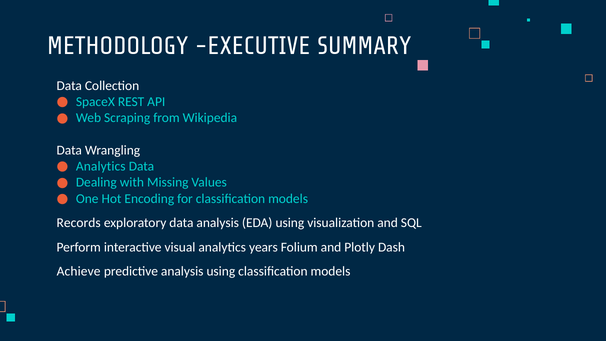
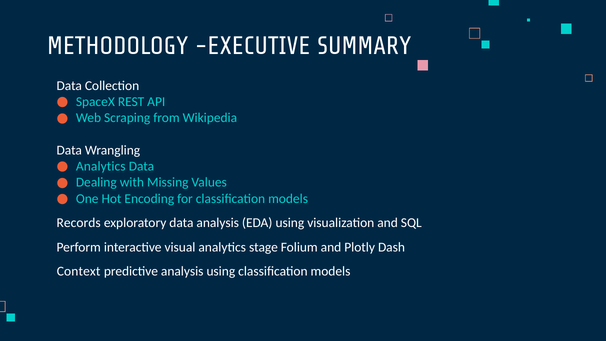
years: years -> stage
Achieve: Achieve -> Context
